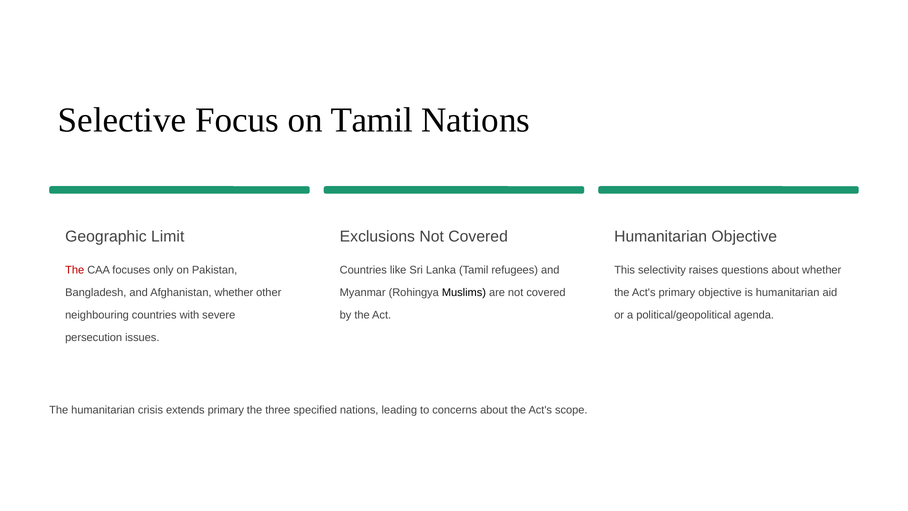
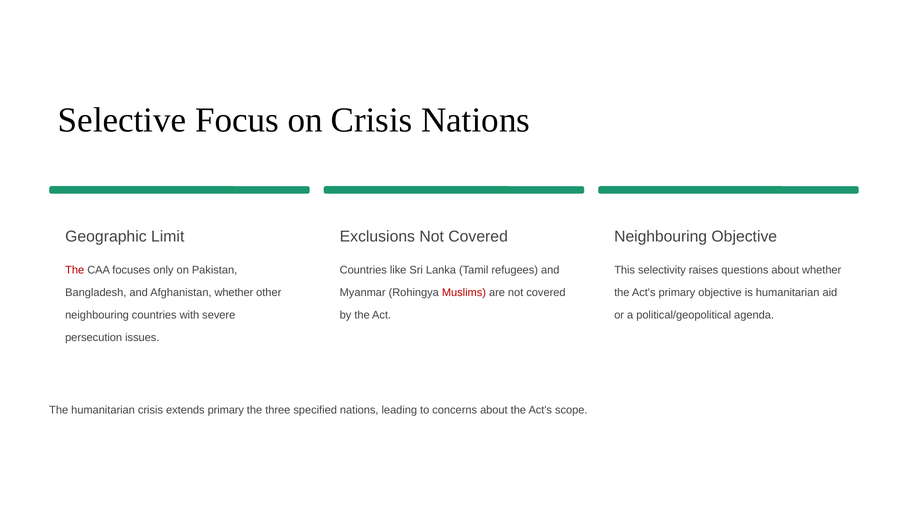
on Tamil: Tamil -> Crisis
Humanitarian at (661, 236): Humanitarian -> Neighbouring
Muslims colour: black -> red
